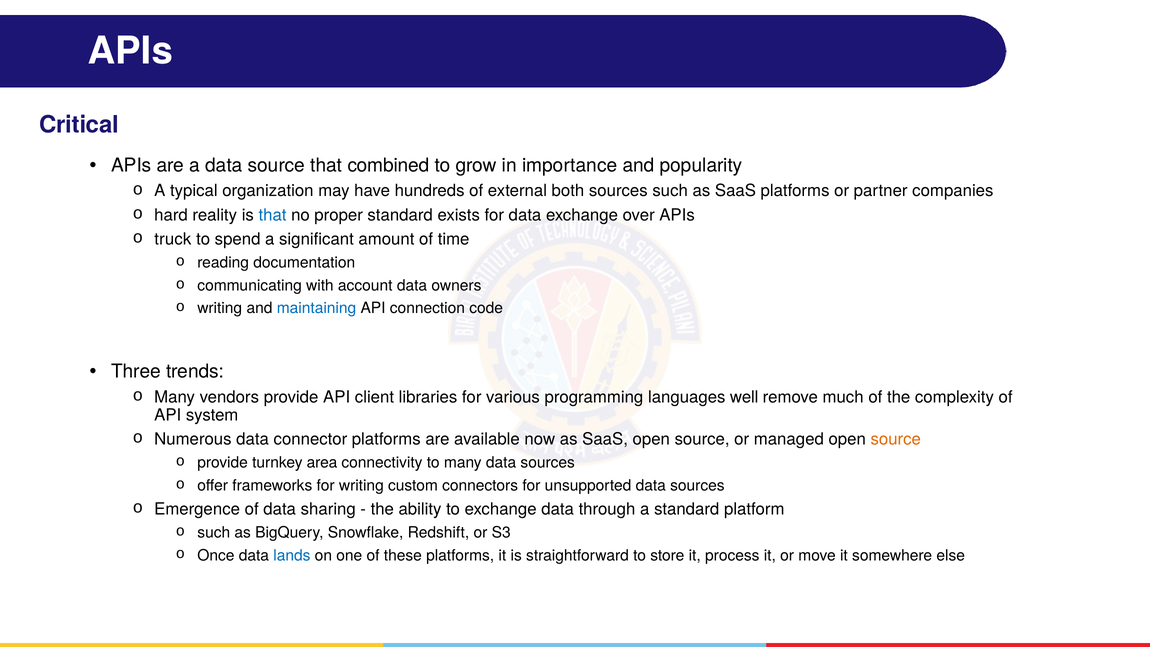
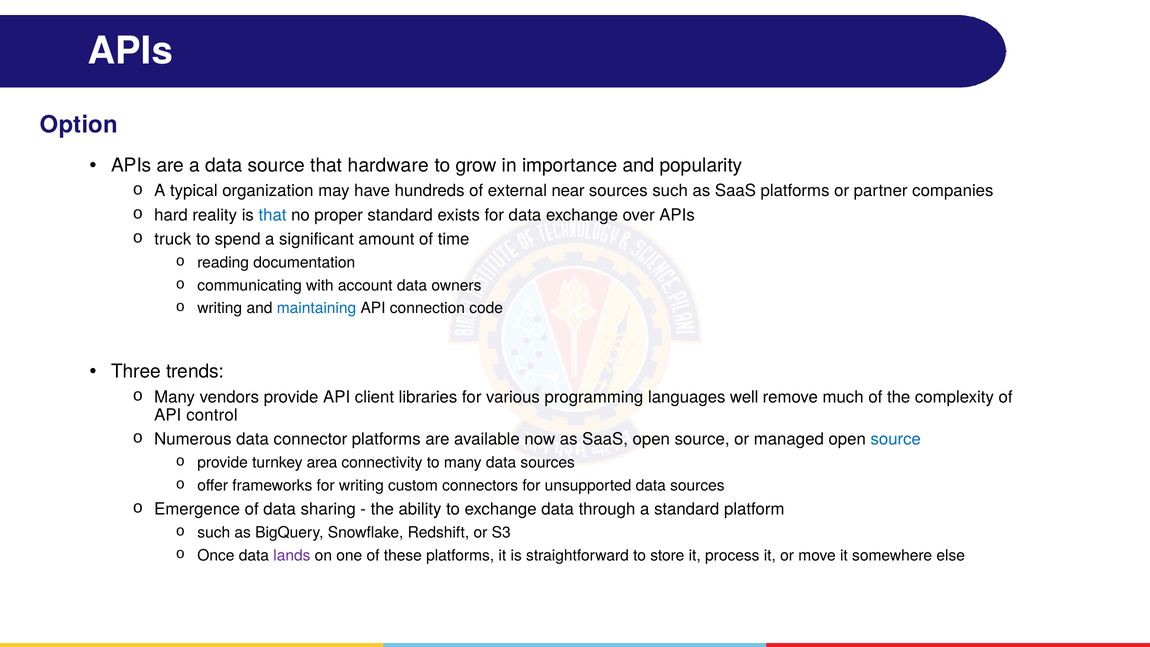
Critical: Critical -> Option
combined: combined -> hardware
both: both -> near
system: system -> control
source at (896, 439) colour: orange -> blue
lands colour: blue -> purple
